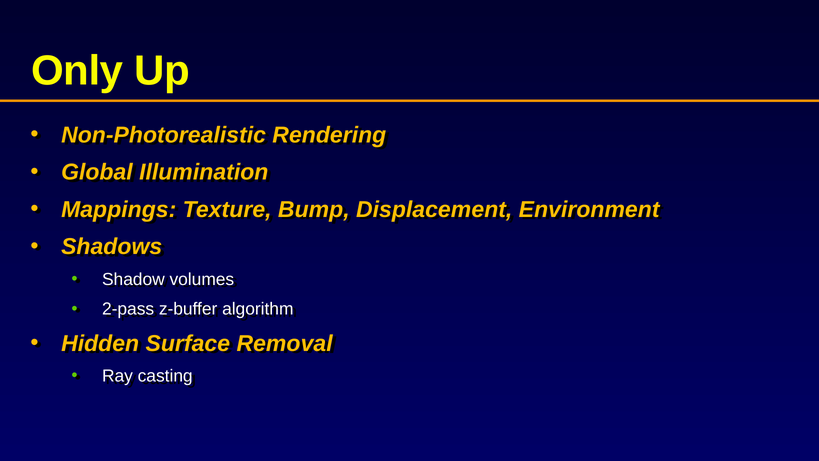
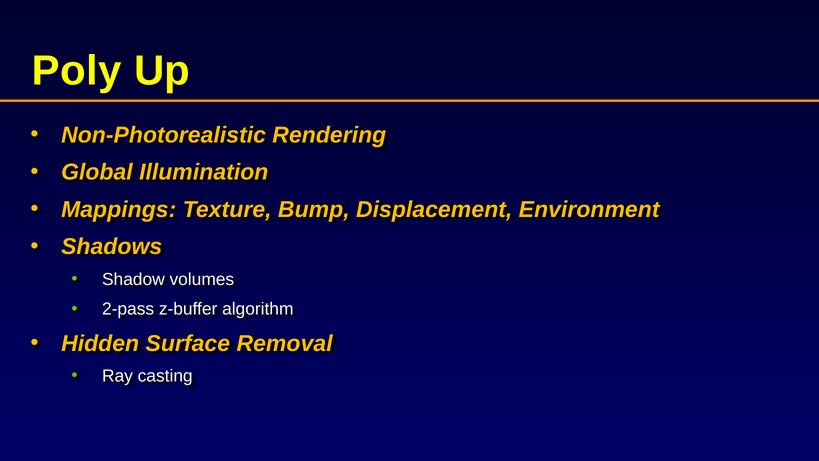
Only: Only -> Poly
